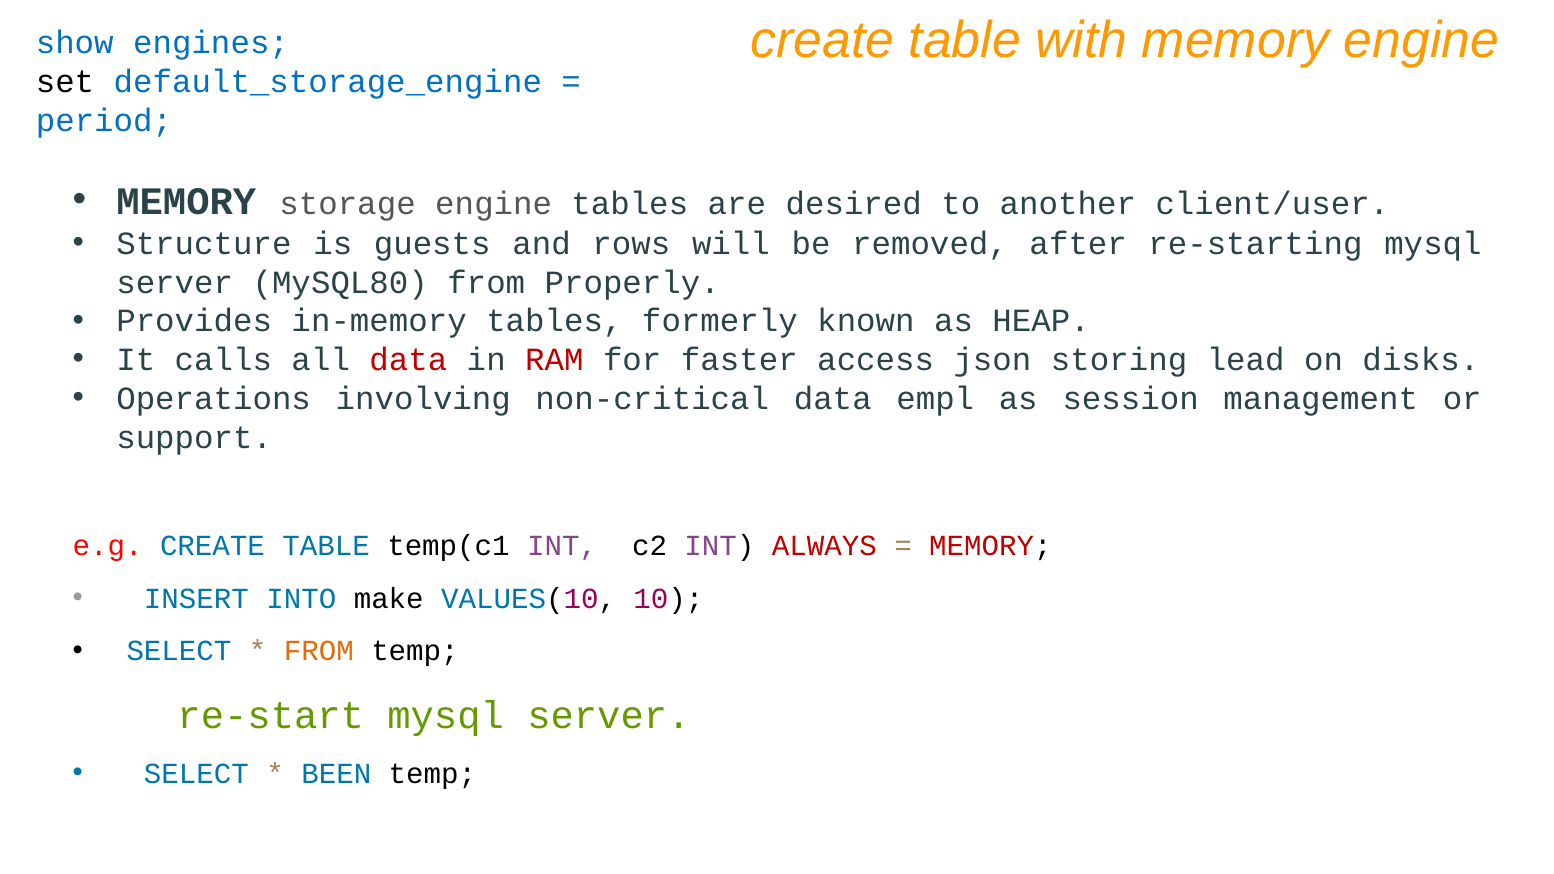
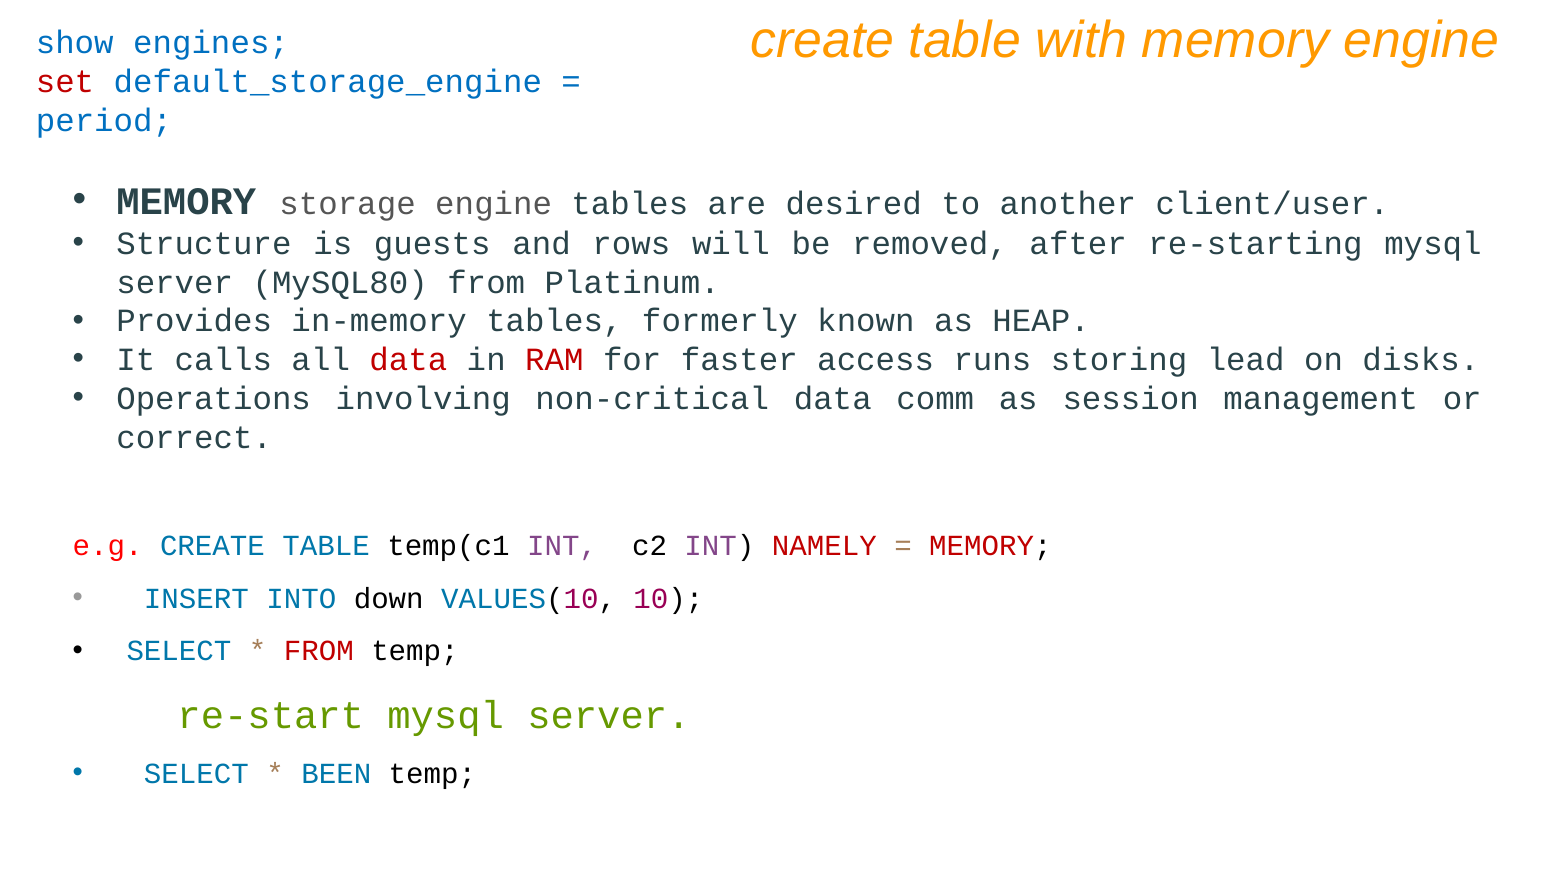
set colour: black -> red
Properly: Properly -> Platinum
json: json -> runs
empl: empl -> comm
support: support -> correct
ALWAYS: ALWAYS -> NAMELY
make: make -> down
FROM at (319, 651) colour: orange -> red
